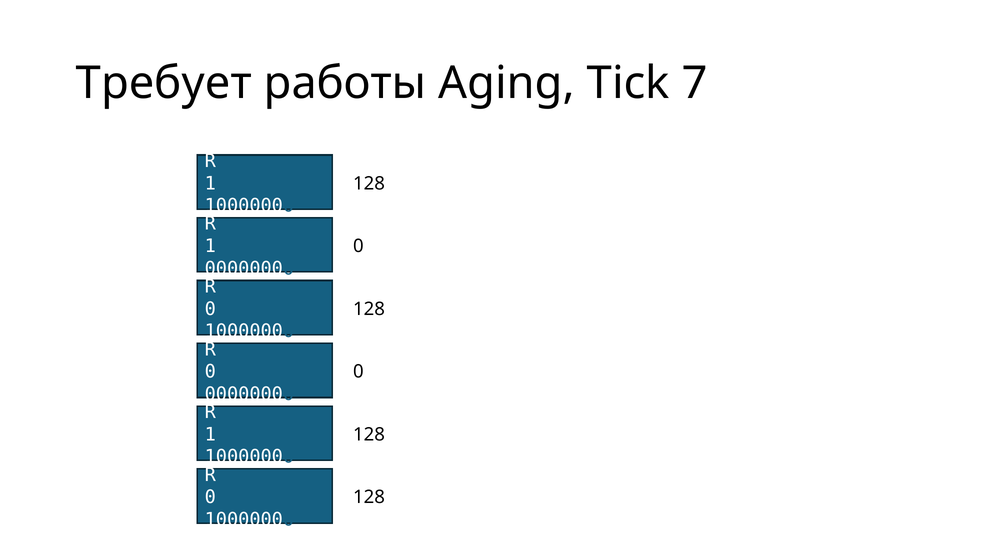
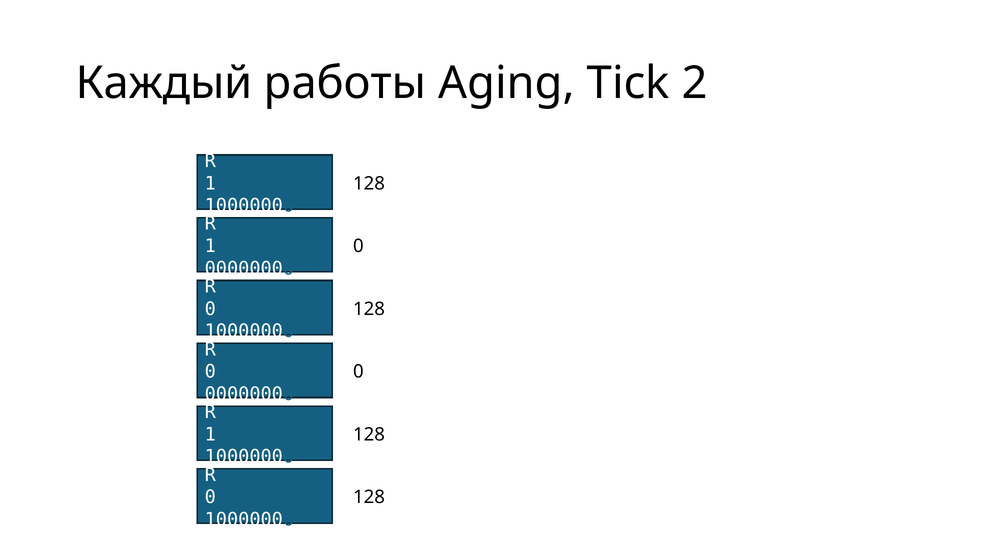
Требует: Требует -> Каждый
7: 7 -> 2
